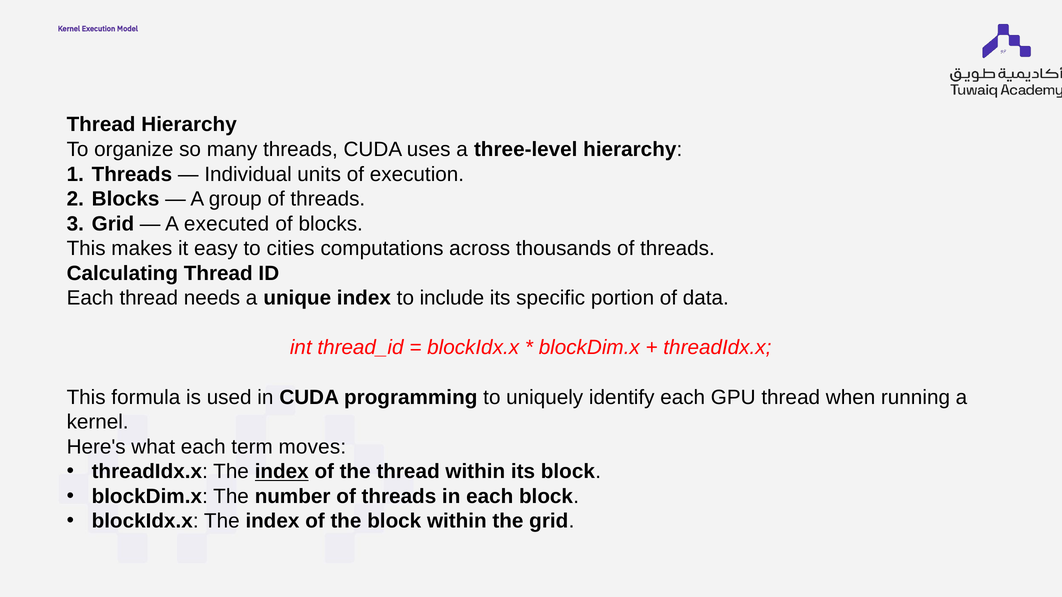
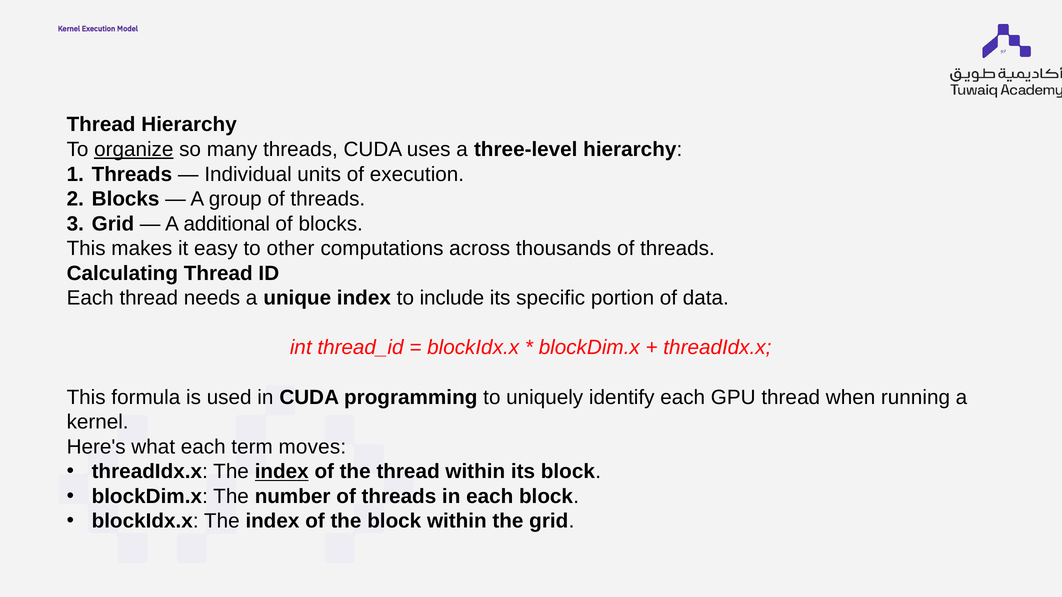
organize underline: none -> present
executed: executed -> additional
cities: cities -> other
